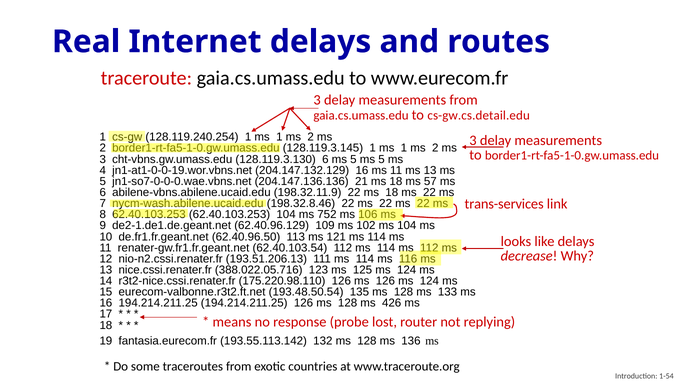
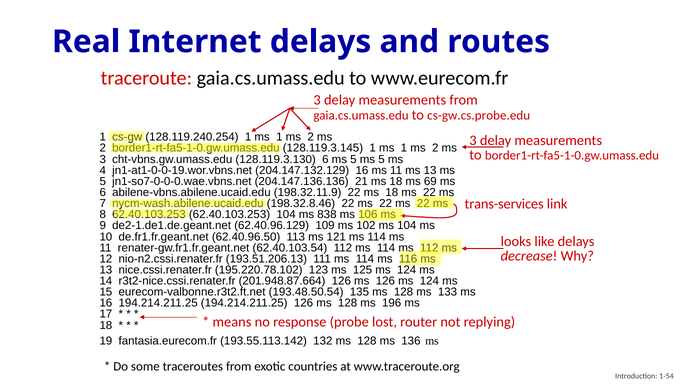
cs-gw.cs.detail.edu: cs-gw.cs.detail.edu -> cs-gw.cs.probe.edu
57: 57 -> 69
752: 752 -> 838
388.022.05.716: 388.022.05.716 -> 195.220.78.102
175.220.98.110: 175.220.98.110 -> 201.948.87.664
426: 426 -> 196
